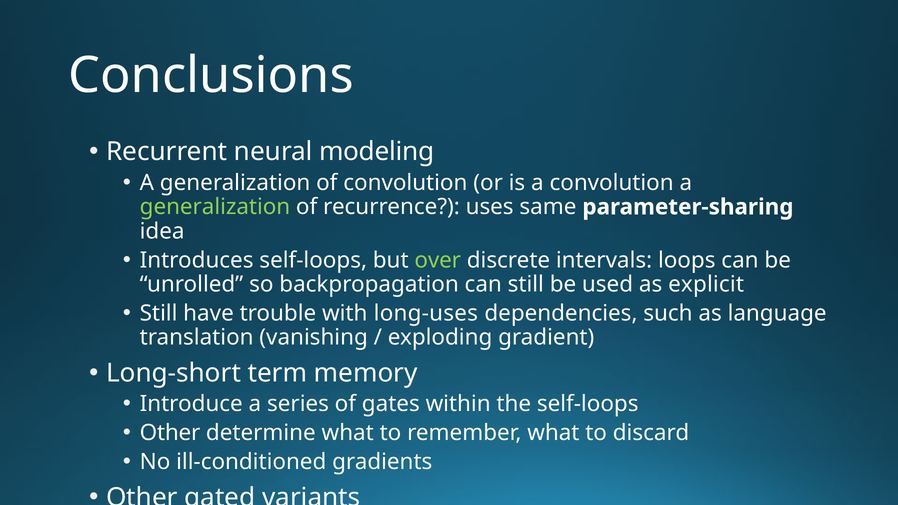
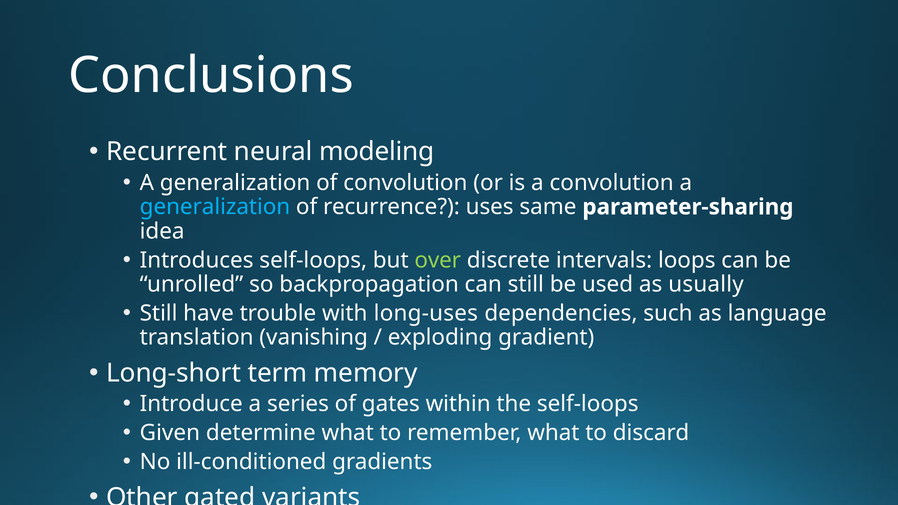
generalization at (215, 207) colour: light green -> light blue
explicit: explicit -> usually
Other at (170, 433): Other -> Given
